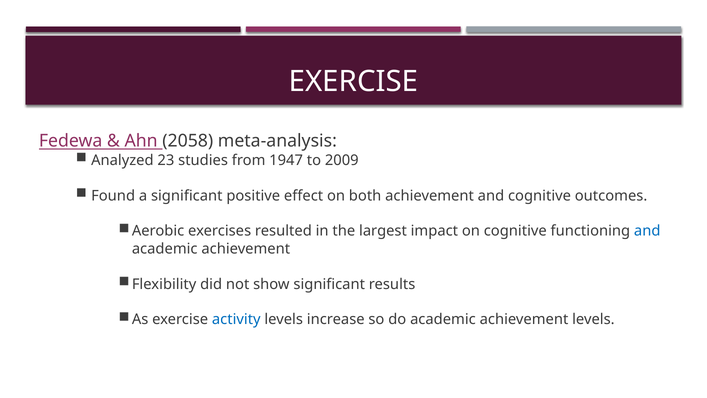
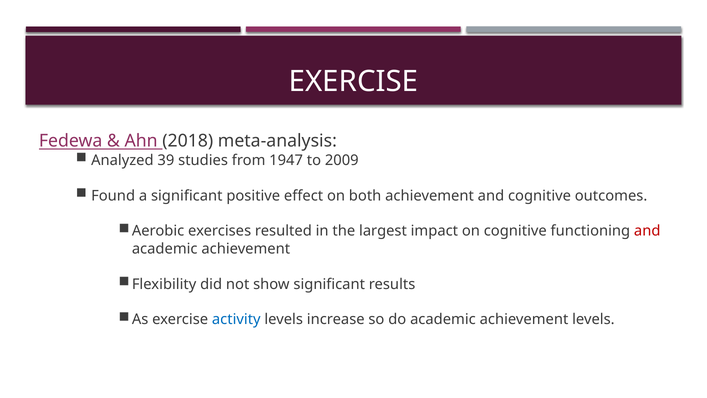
2058: 2058 -> 2018
23: 23 -> 39
and at (647, 231) colour: blue -> red
